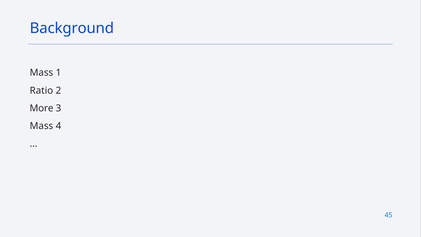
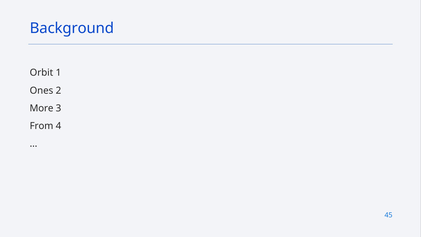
Mass at (41, 73): Mass -> Orbit
Ratio: Ratio -> Ones
Mass at (41, 126): Mass -> From
